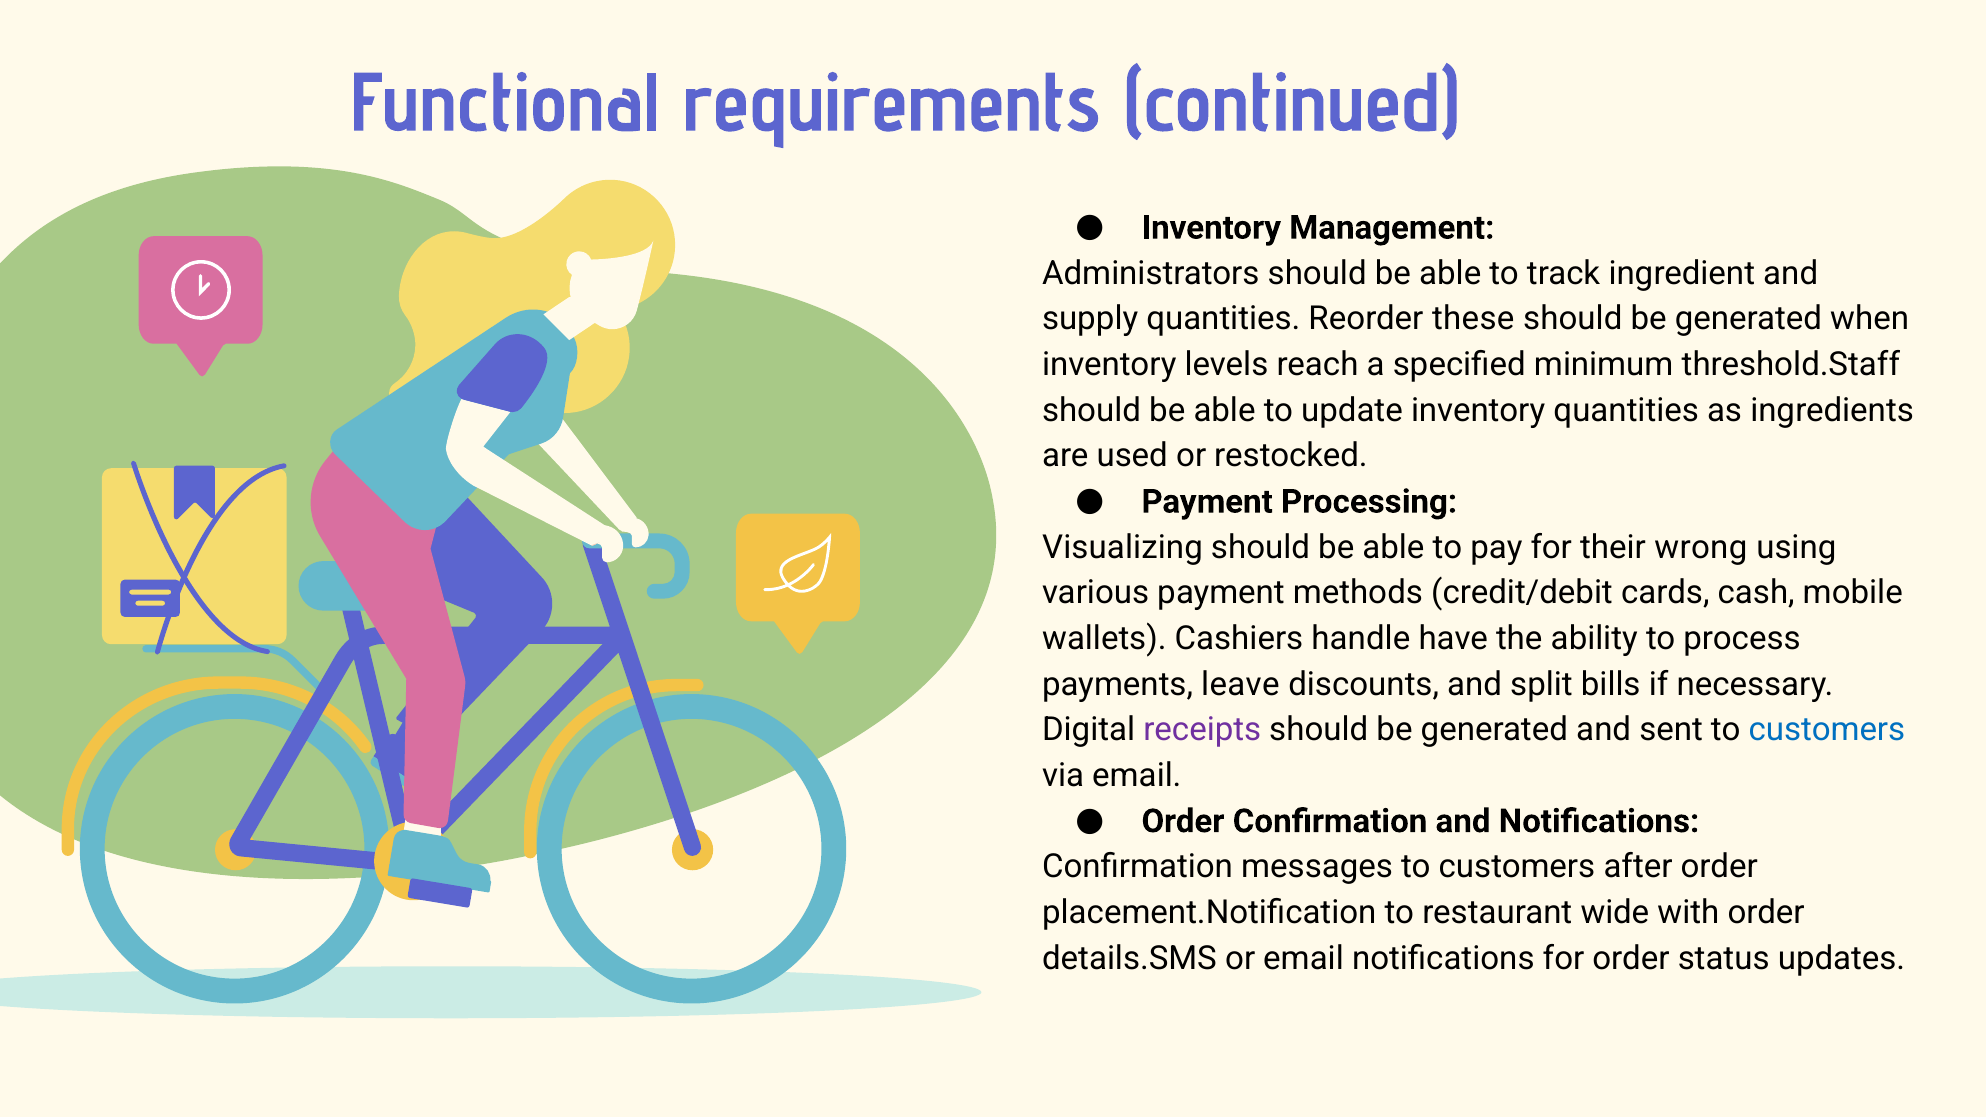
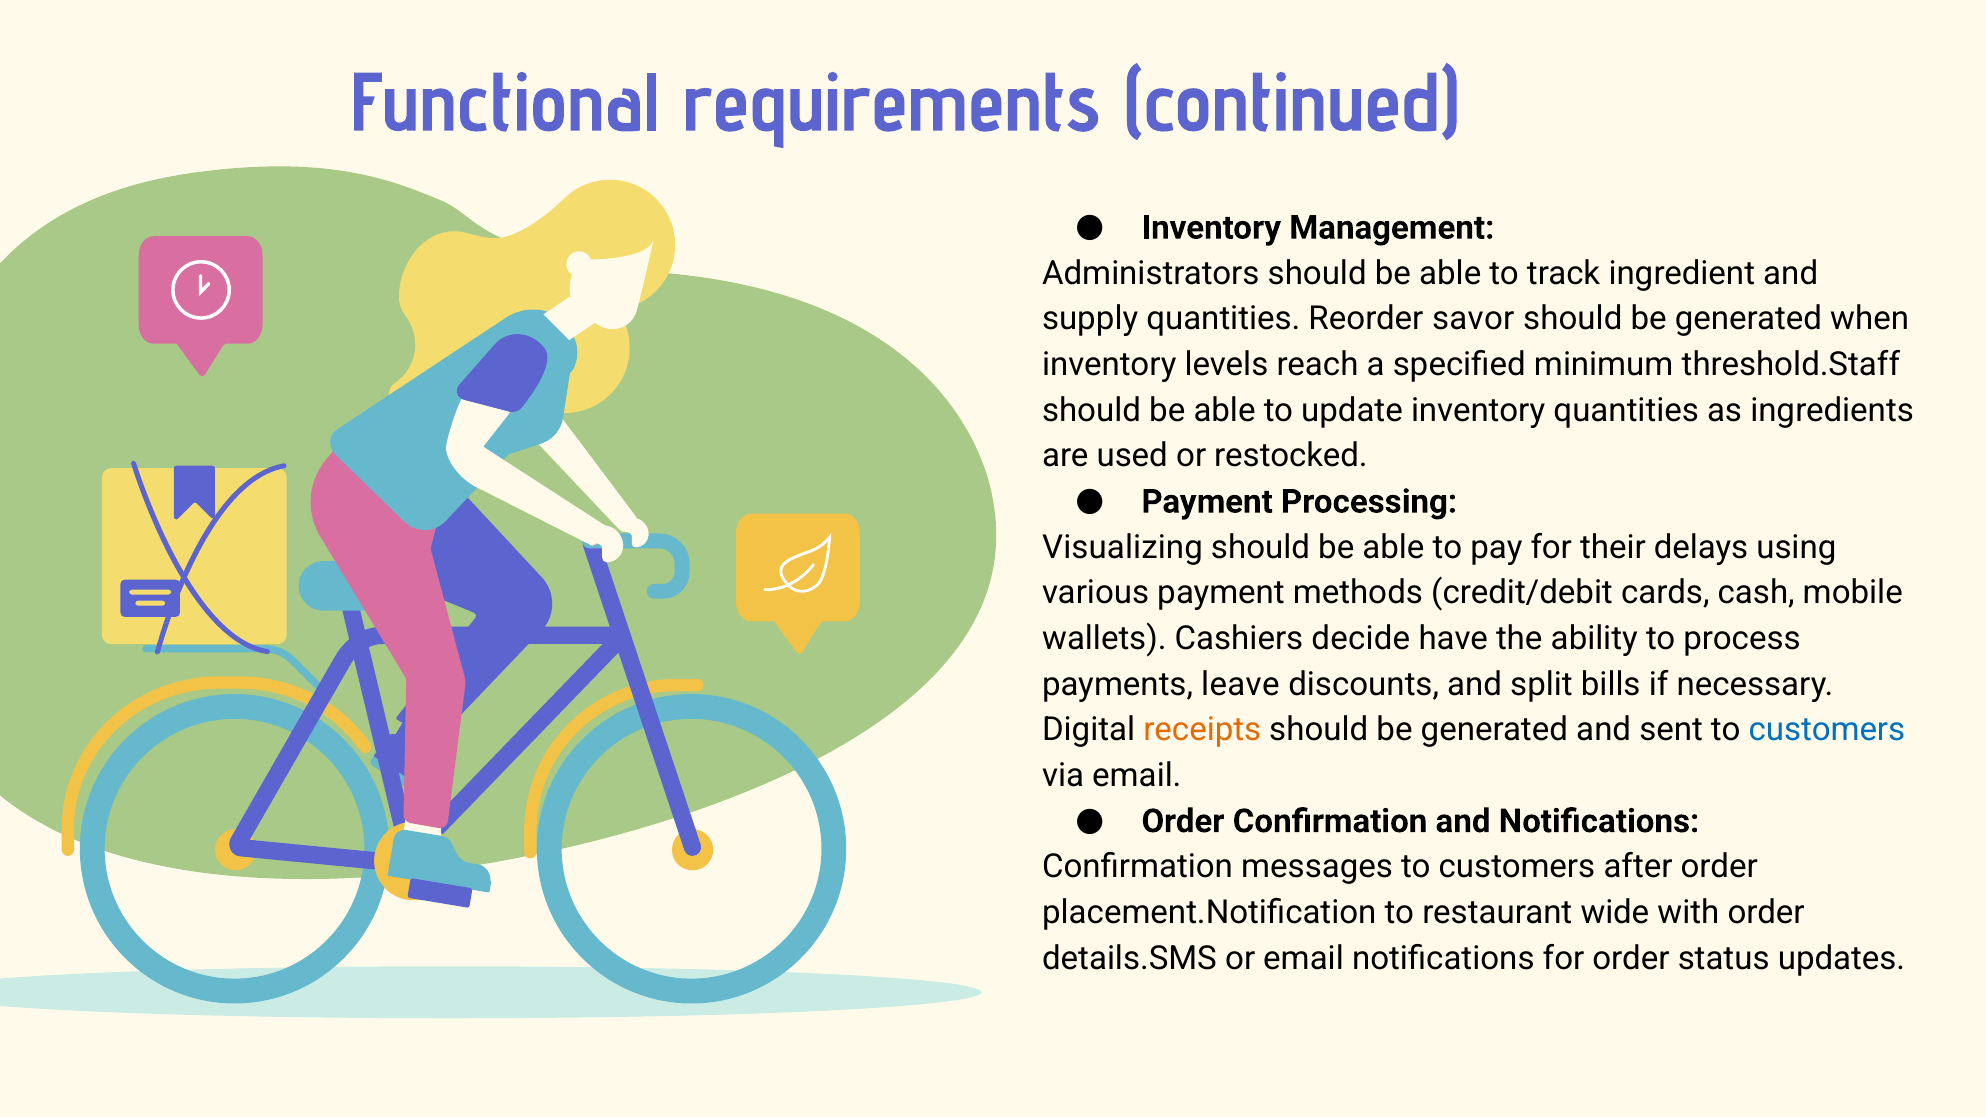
these: these -> savor
wrong: wrong -> delays
handle: handle -> decide
receipts colour: purple -> orange
